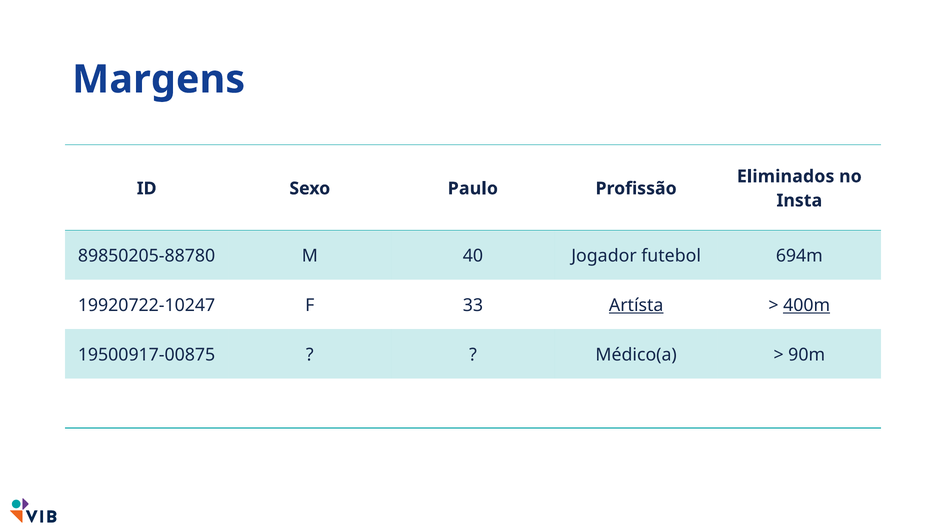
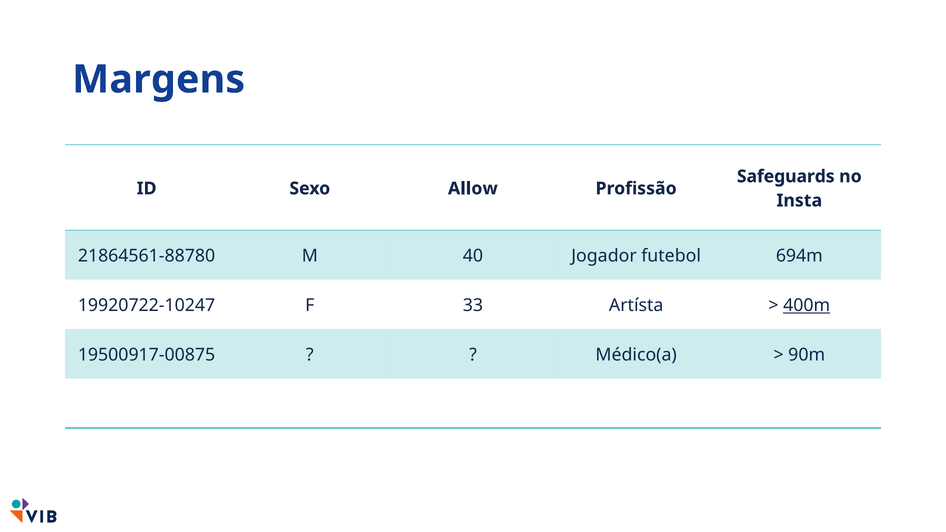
Eliminados: Eliminados -> Safeguards
Paulo: Paulo -> Allow
89850205-88780: 89850205-88780 -> 21864561-88780
Artísta underline: present -> none
